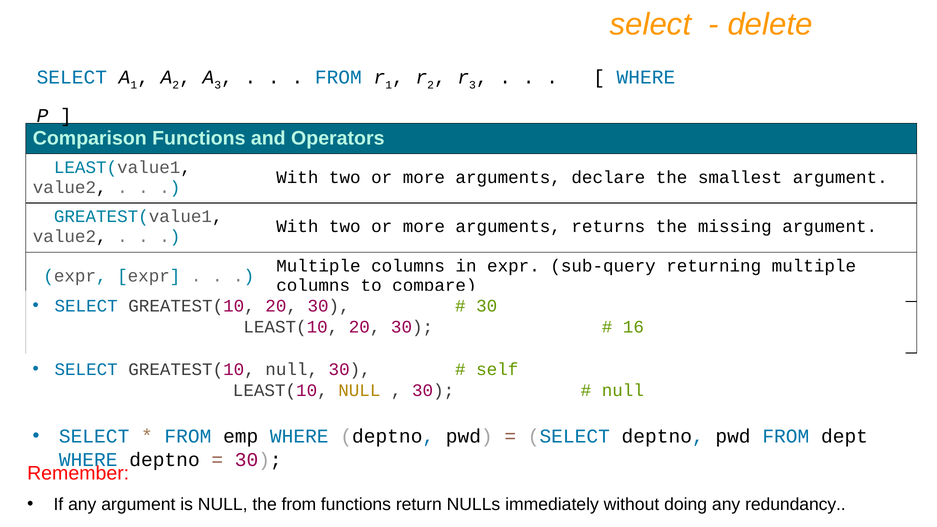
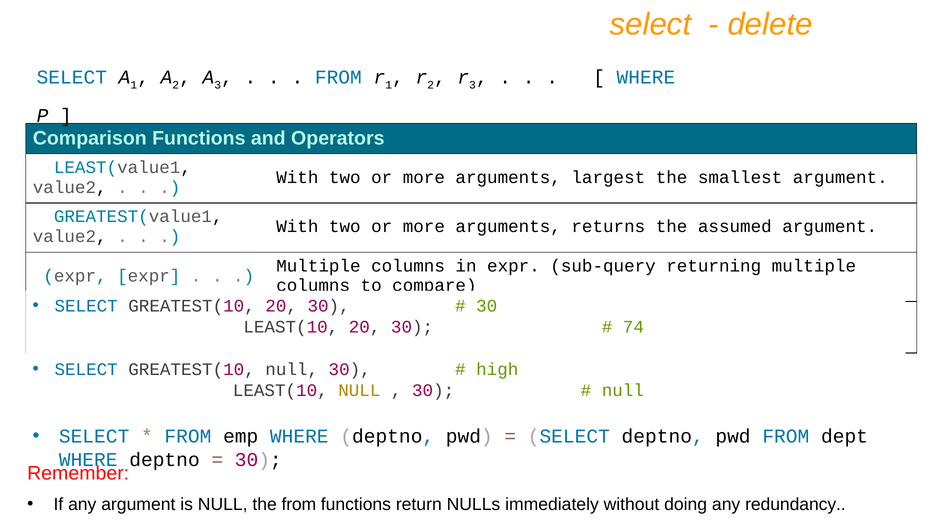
declare: declare -> largest
missing: missing -> assumed
16: 16 -> 74
self: self -> high
